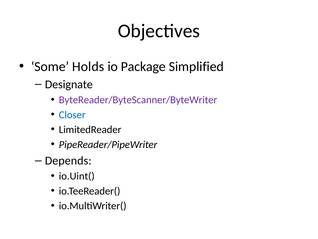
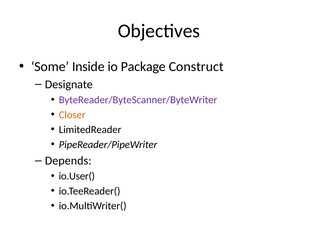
Holds: Holds -> Inside
Simplified: Simplified -> Construct
Closer colour: blue -> orange
io.Uint(: io.Uint( -> io.User(
